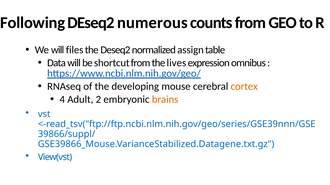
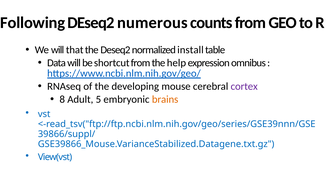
files: files -> that
assign: assign -> install
lives: lives -> help
cortex colour: orange -> purple
4: 4 -> 8
2: 2 -> 5
